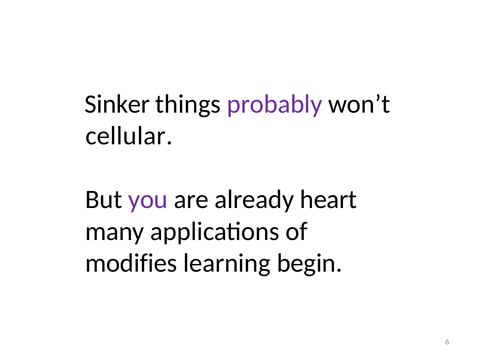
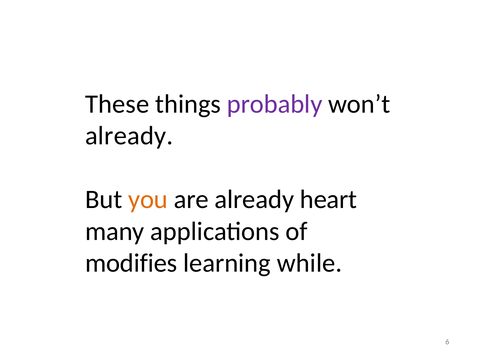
Sinker: Sinker -> These
cellular at (129, 136): cellular -> already
you colour: purple -> orange
begin: begin -> while
